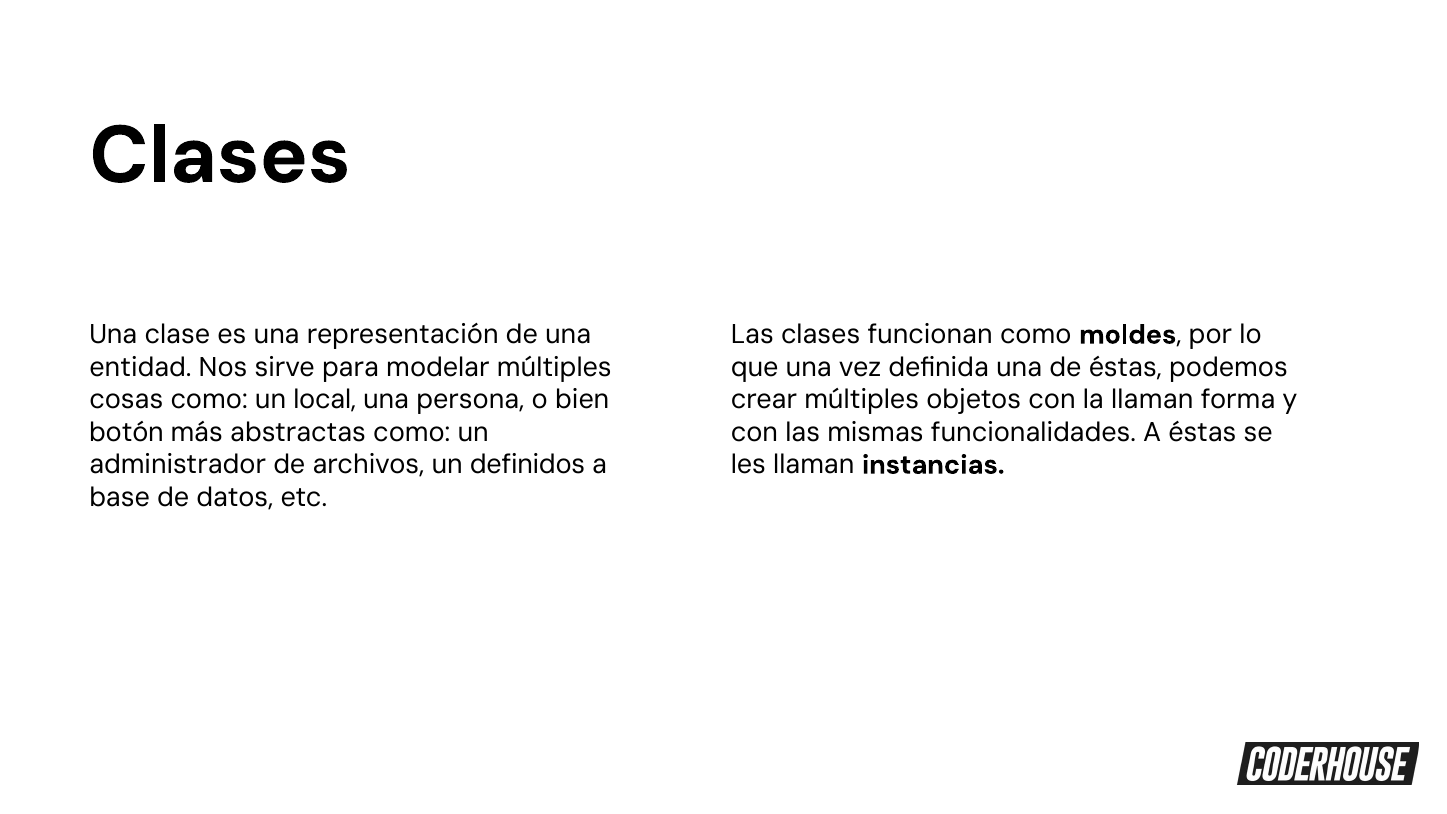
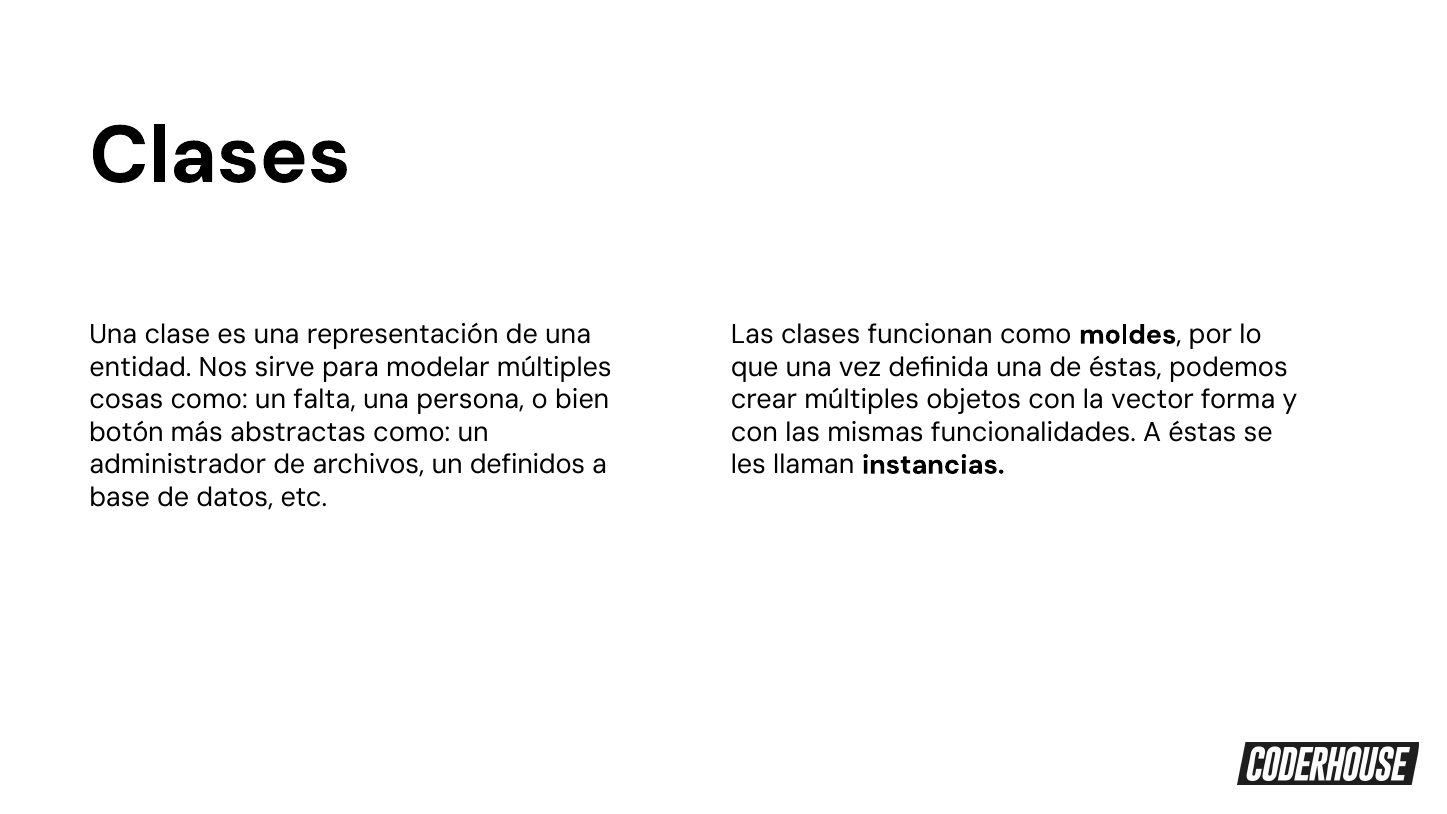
local: local -> falta
la llaman: llaman -> vector
